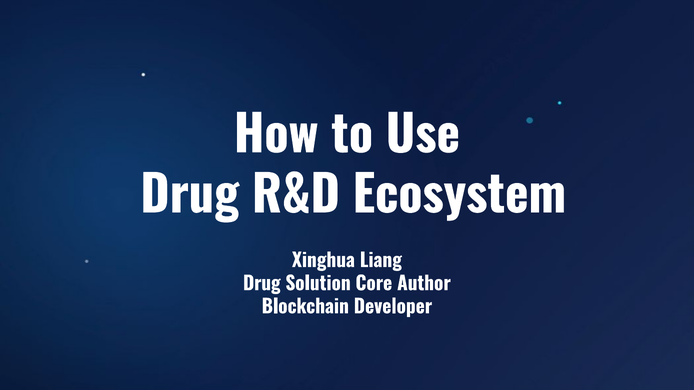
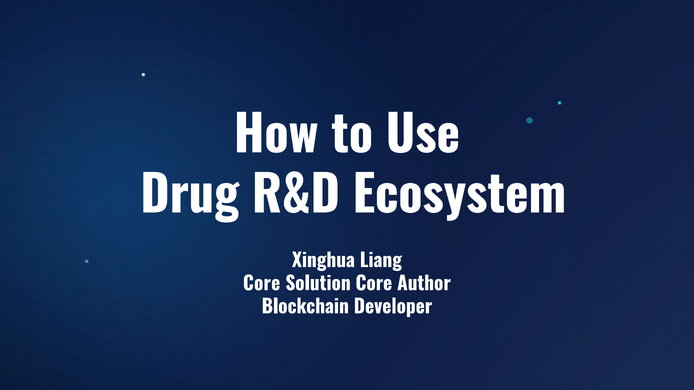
Drug at (262, 284): Drug -> Core
